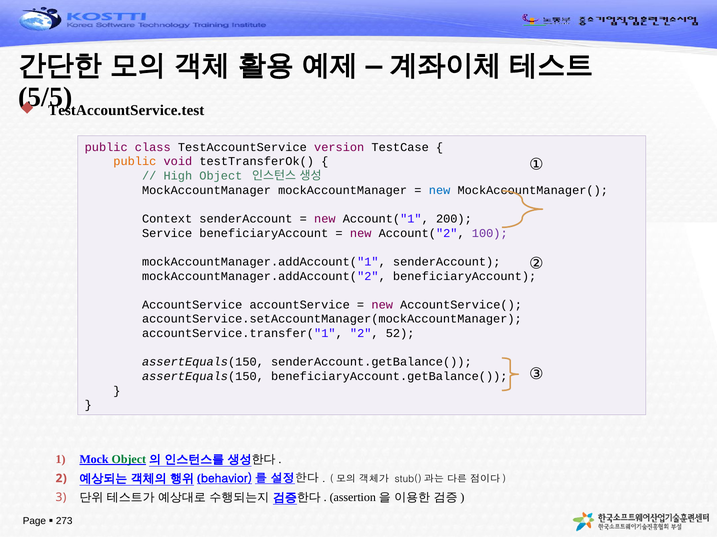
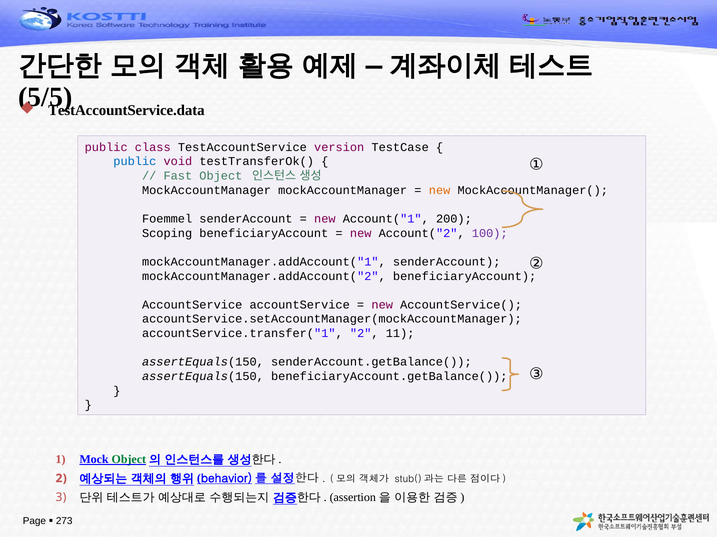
TestAccountService.test: TestAccountService.test -> TestAccountService.data
public at (135, 162) colour: orange -> blue
High: High -> Fast
new at (440, 190) colour: blue -> orange
Context: Context -> Foemmel
Service: Service -> Scoping
52: 52 -> 11
